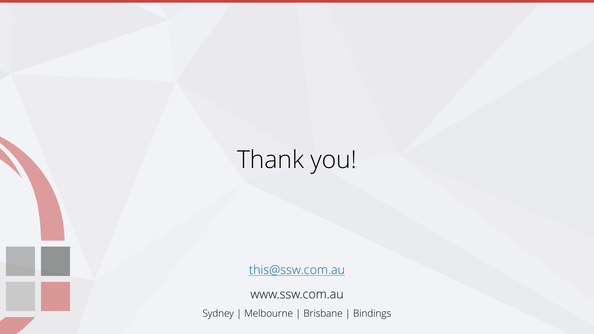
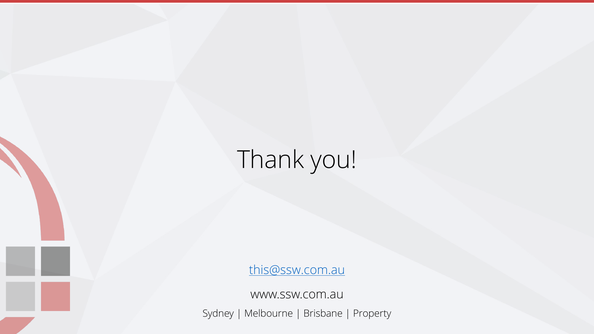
Bindings: Bindings -> Property
